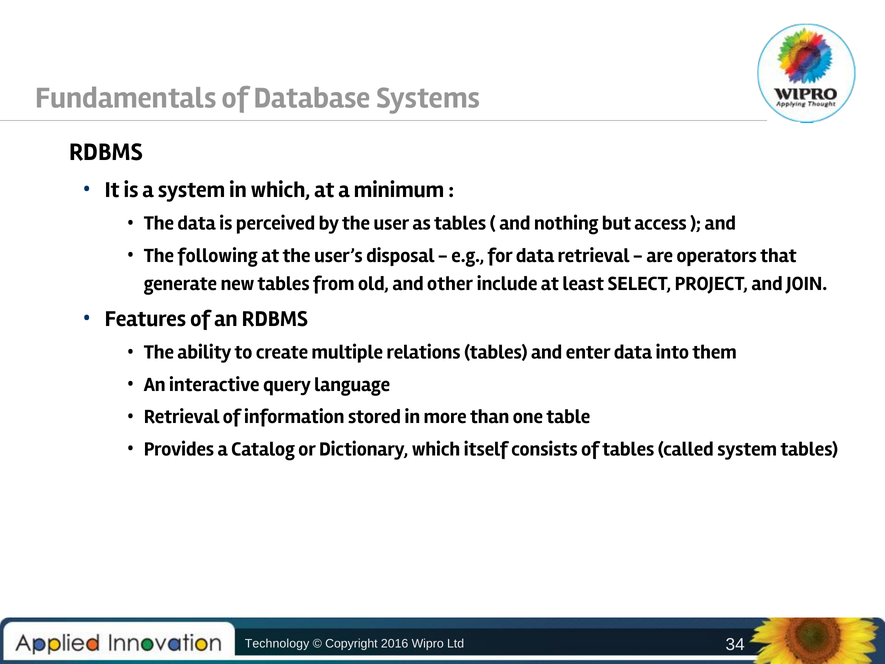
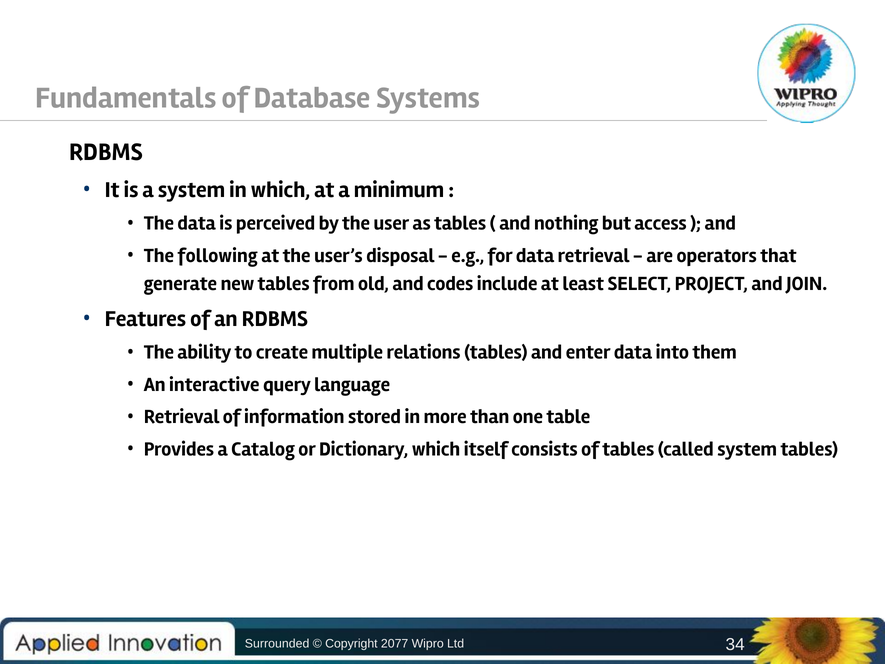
other: other -> codes
Technology: Technology -> Surrounded
2016: 2016 -> 2077
